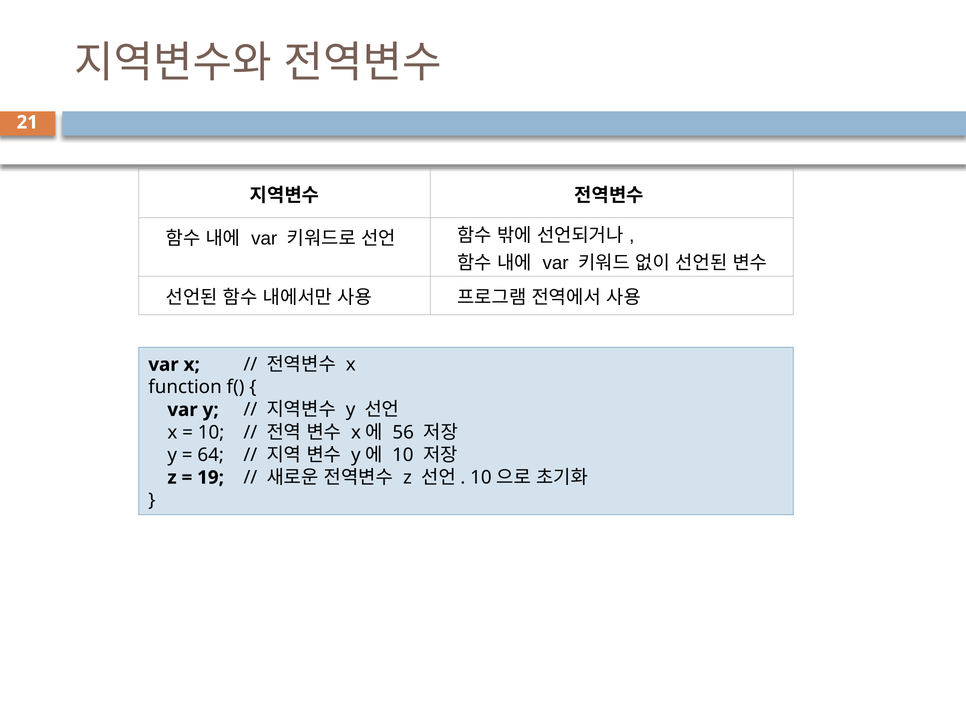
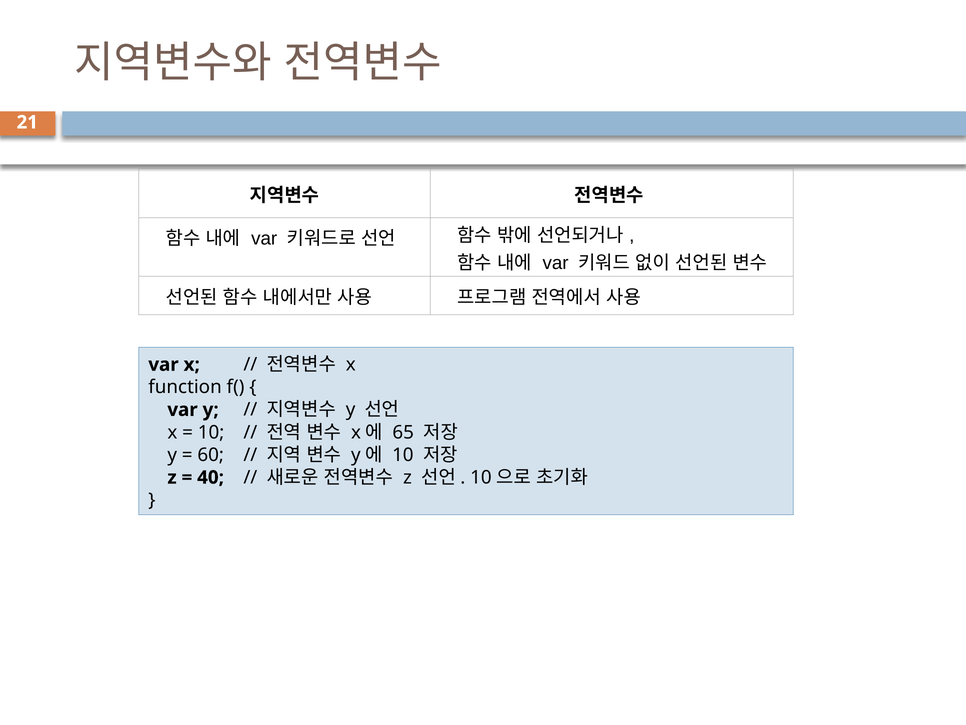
56: 56 -> 65
64: 64 -> 60
19: 19 -> 40
